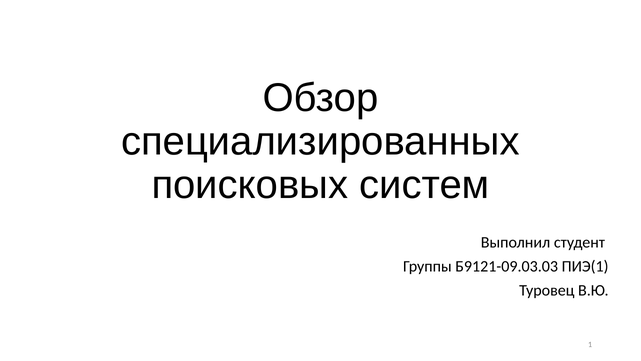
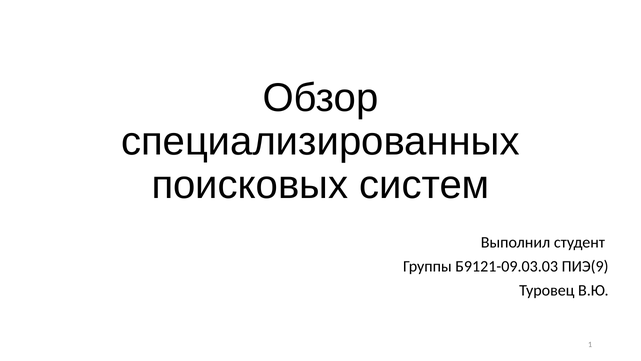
ПИЭ(1: ПИЭ(1 -> ПИЭ(9
